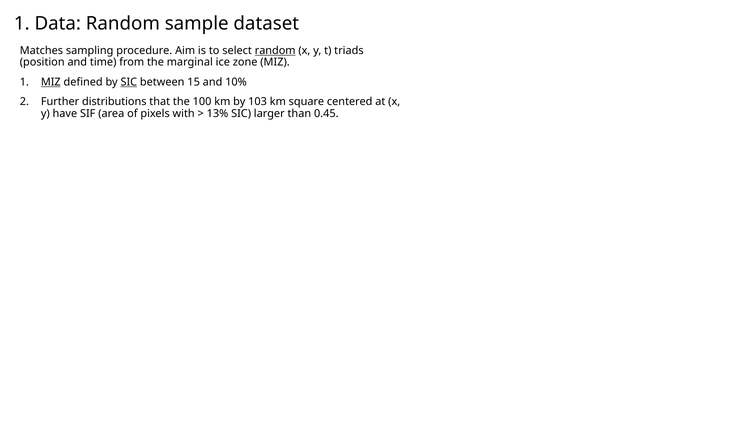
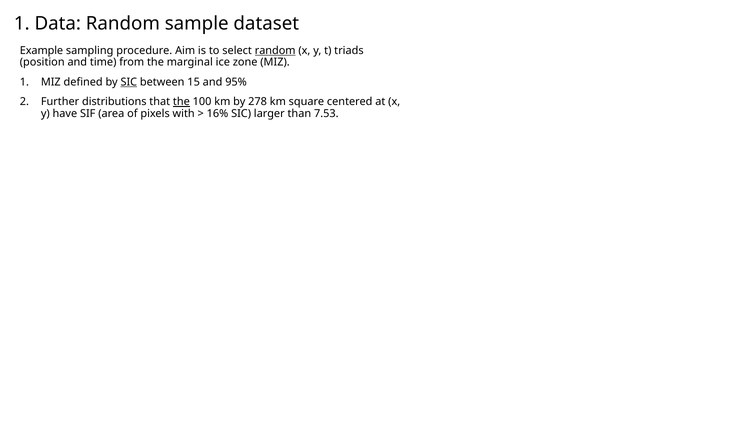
Matches: Matches -> Example
MIZ at (51, 82) underline: present -> none
10%: 10% -> 95%
the at (181, 102) underline: none -> present
103: 103 -> 278
13%: 13% -> 16%
0.45: 0.45 -> 7.53
